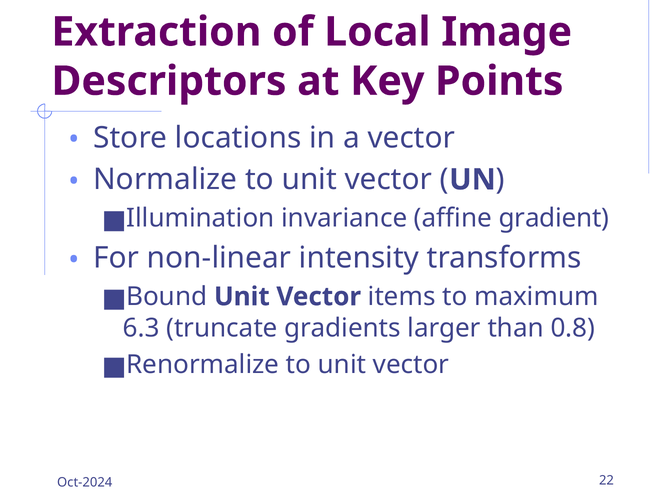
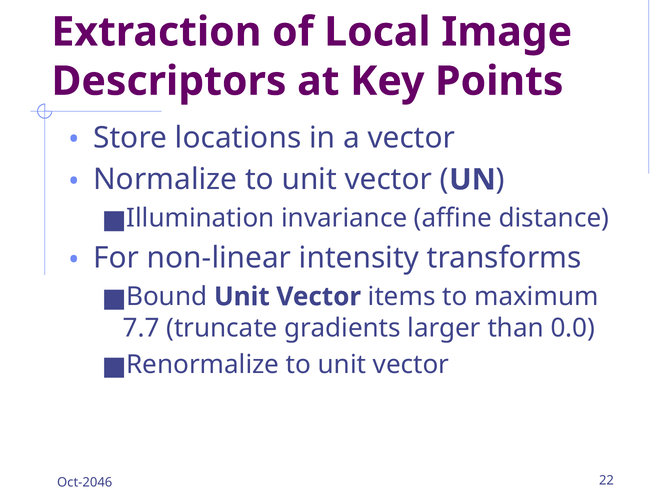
gradient: gradient -> distance
6.3: 6.3 -> 7.7
0.8: 0.8 -> 0.0
Oct-2024: Oct-2024 -> Oct-2046
